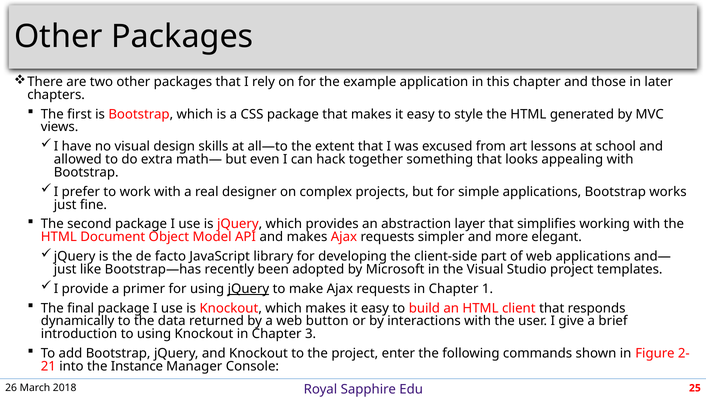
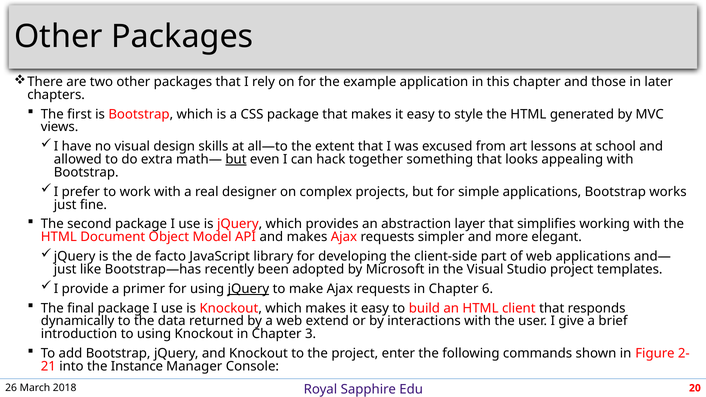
but at (236, 160) underline: none -> present
1: 1 -> 6
button: button -> extend
25: 25 -> 20
